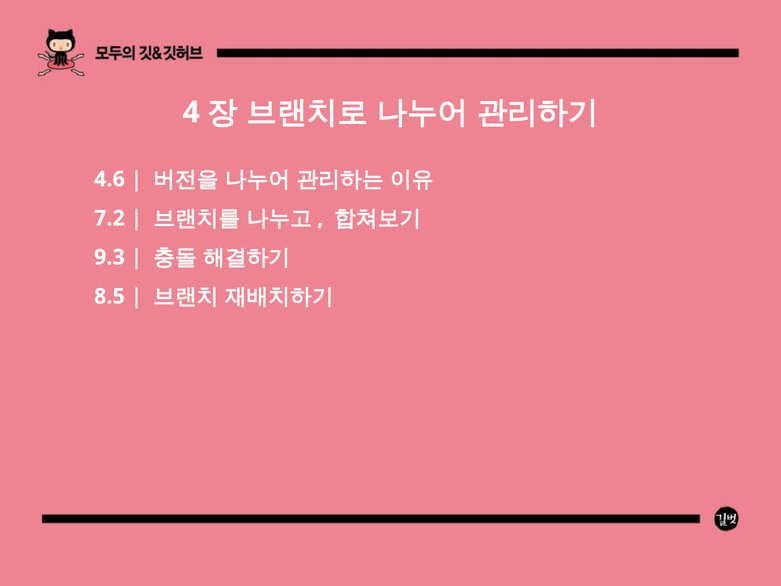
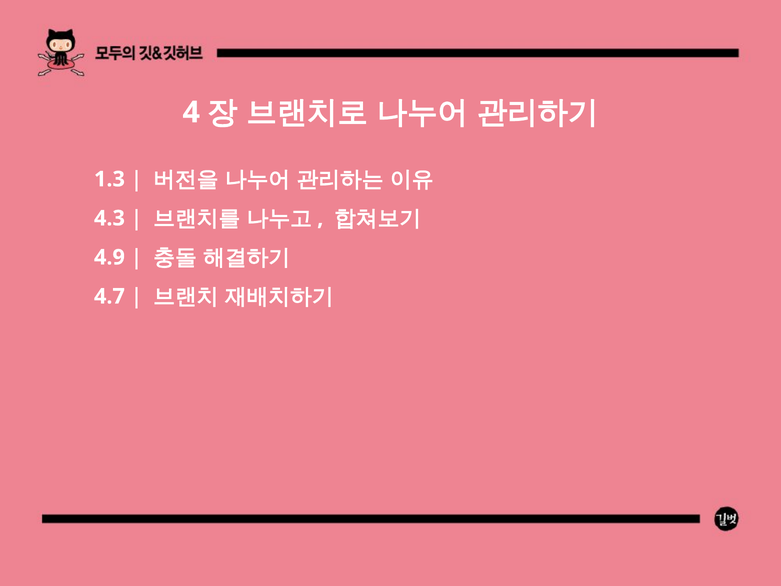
4.6: 4.6 -> 1.3
7.2: 7.2 -> 4.3
9.3: 9.3 -> 4.9
8.5: 8.5 -> 4.7
